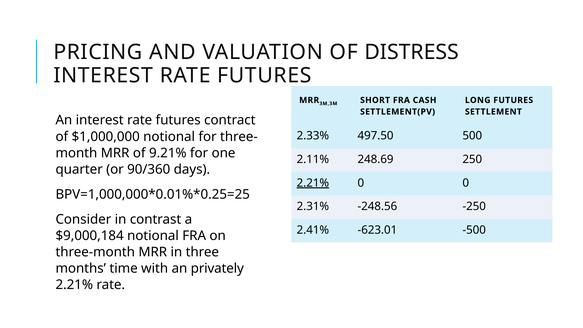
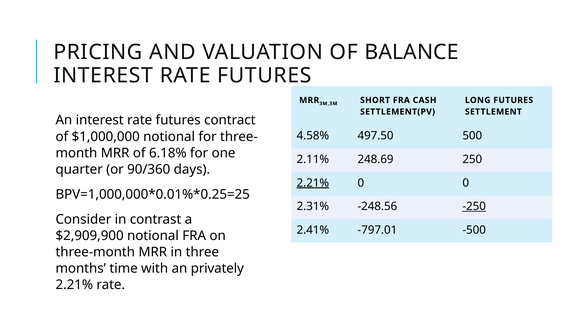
DISTRESS: DISTRESS -> BALANCE
2.33%: 2.33% -> 4.58%
9.21%: 9.21% -> 6.18%
-250 underline: none -> present
-623.01: -623.01 -> -797.01
$9,000,184: $9,000,184 -> $2,909,900
